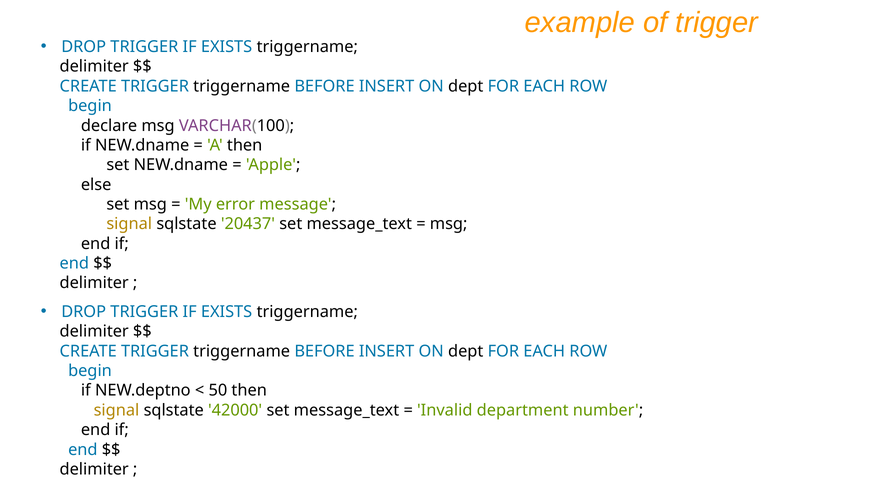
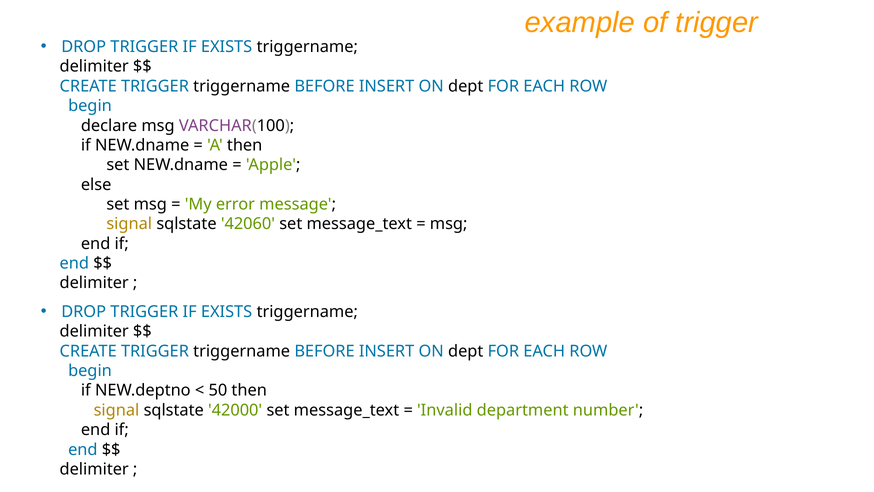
20437: 20437 -> 42060
